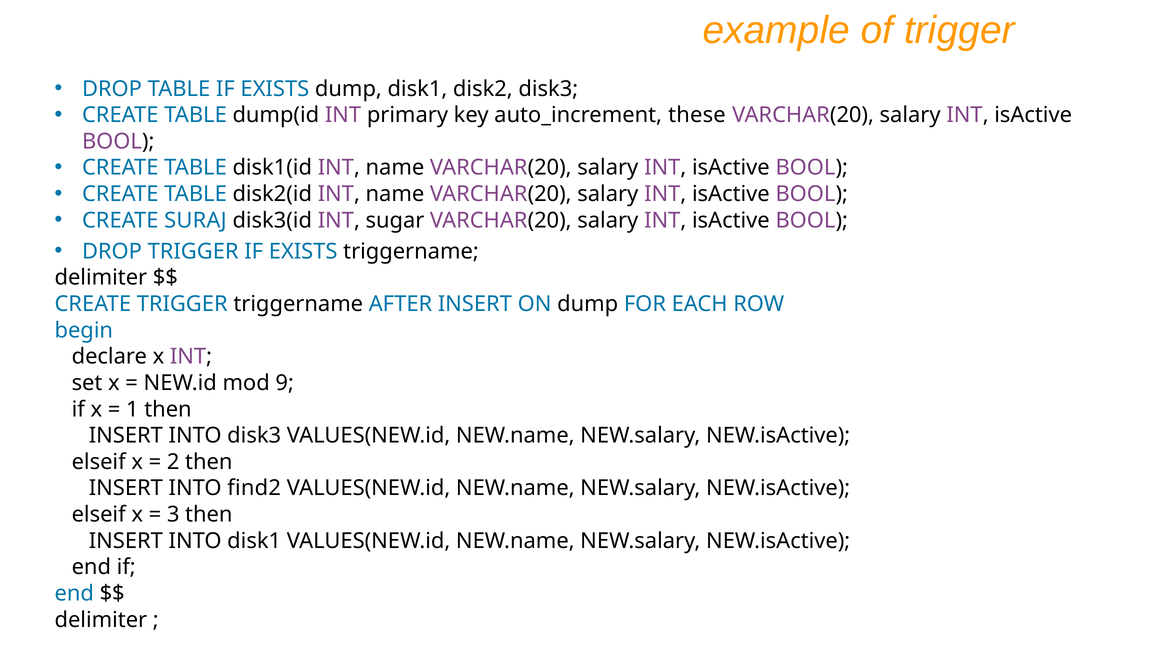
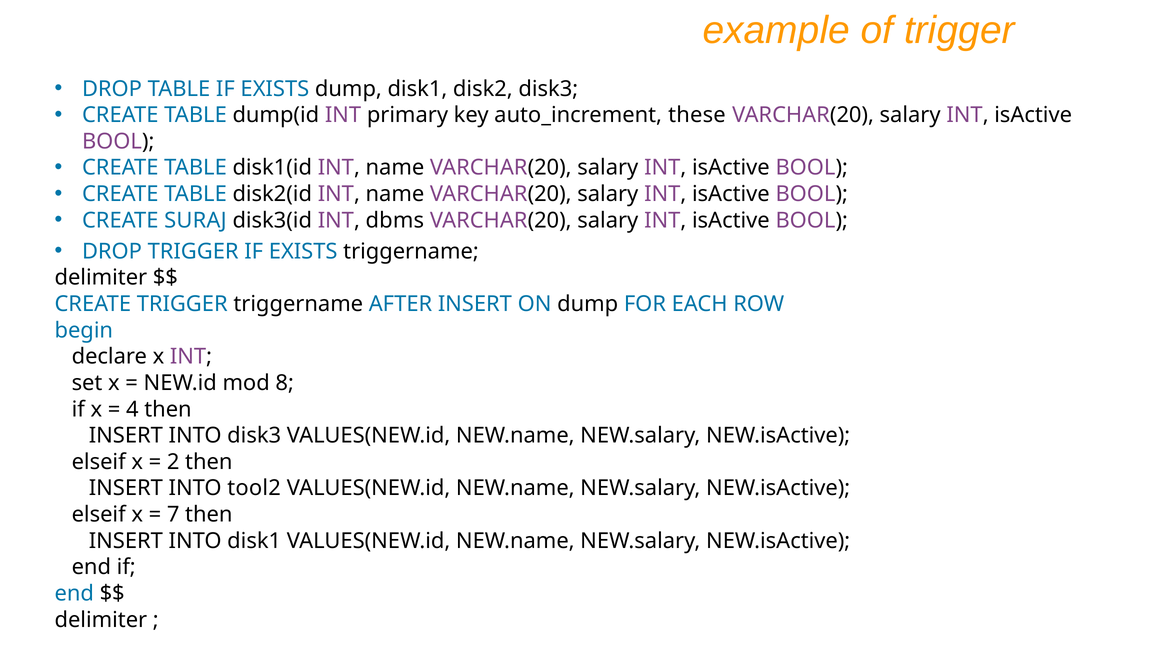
sugar: sugar -> dbms
9: 9 -> 8
1: 1 -> 4
find2: find2 -> tool2
3: 3 -> 7
